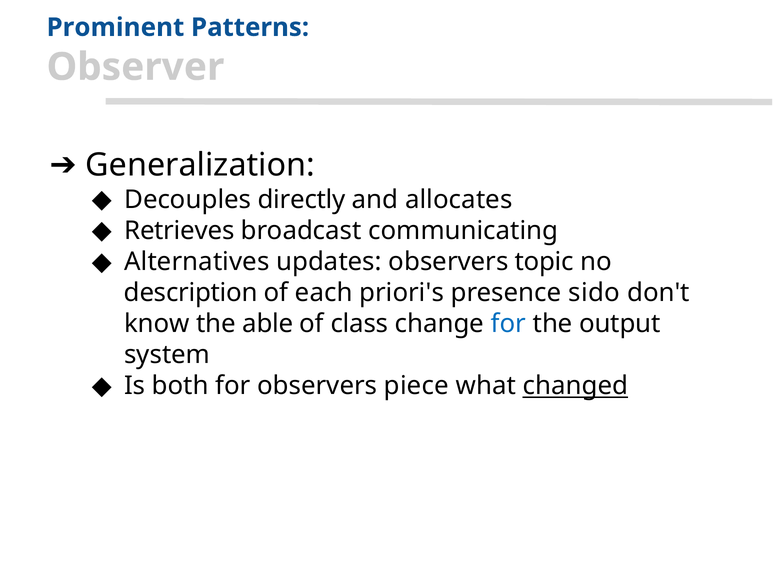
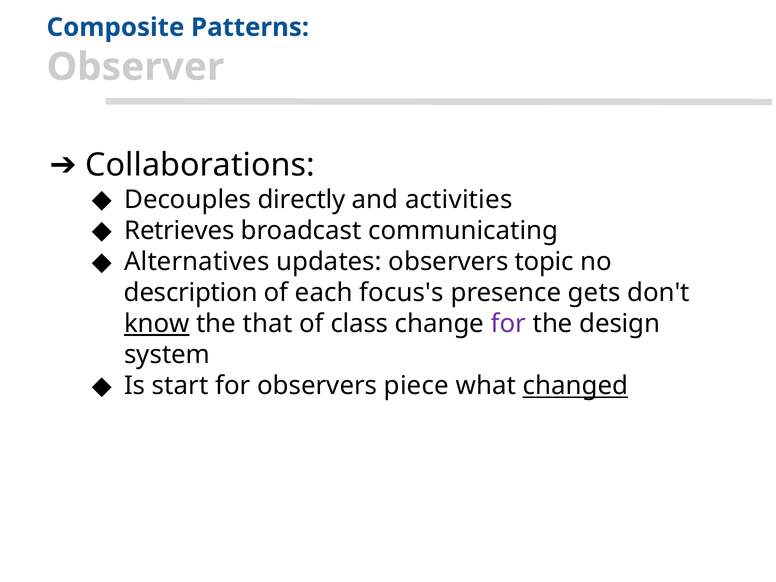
Prominent: Prominent -> Composite
Generalization: Generalization -> Collaborations
allocates: allocates -> activities
priori's: priori's -> focus's
sido: sido -> gets
know underline: none -> present
able: able -> that
for at (508, 324) colour: blue -> purple
output: output -> design
both: both -> start
